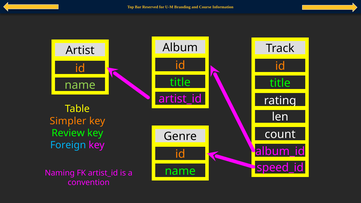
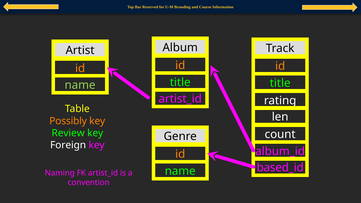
Simpler: Simpler -> Possibly
Foreign colour: light blue -> white
speed_id: speed_id -> based_id
